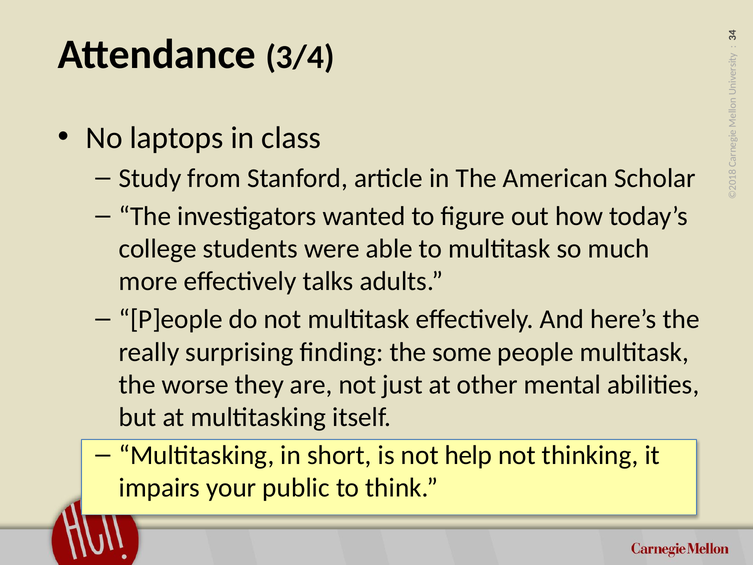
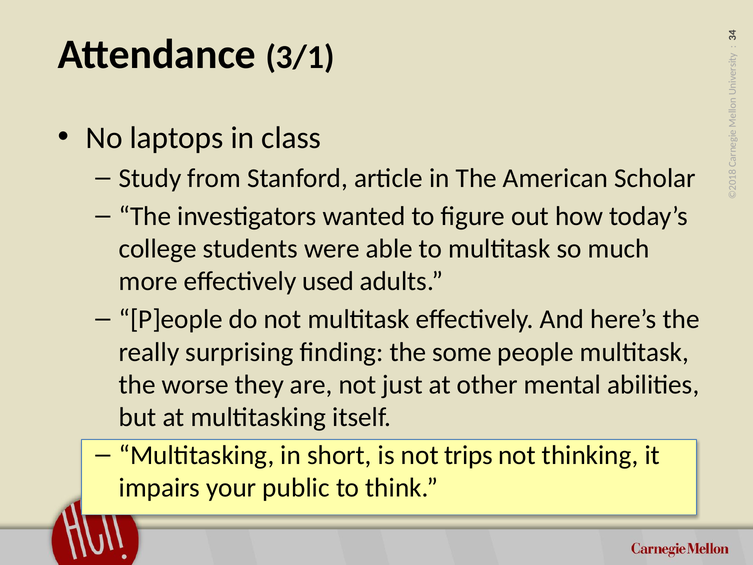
3/4: 3/4 -> 3/1
talks: talks -> used
help: help -> trips
